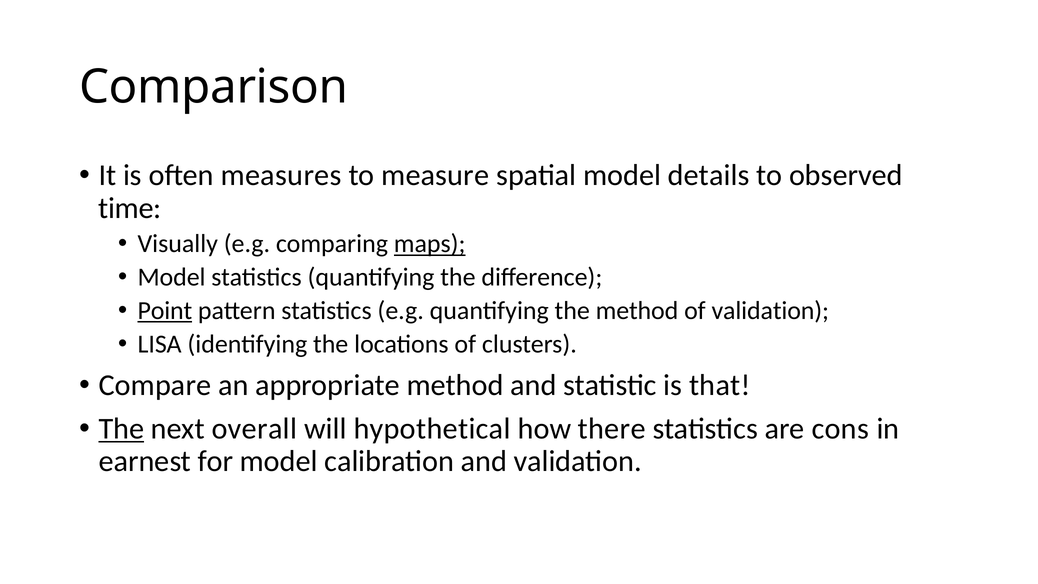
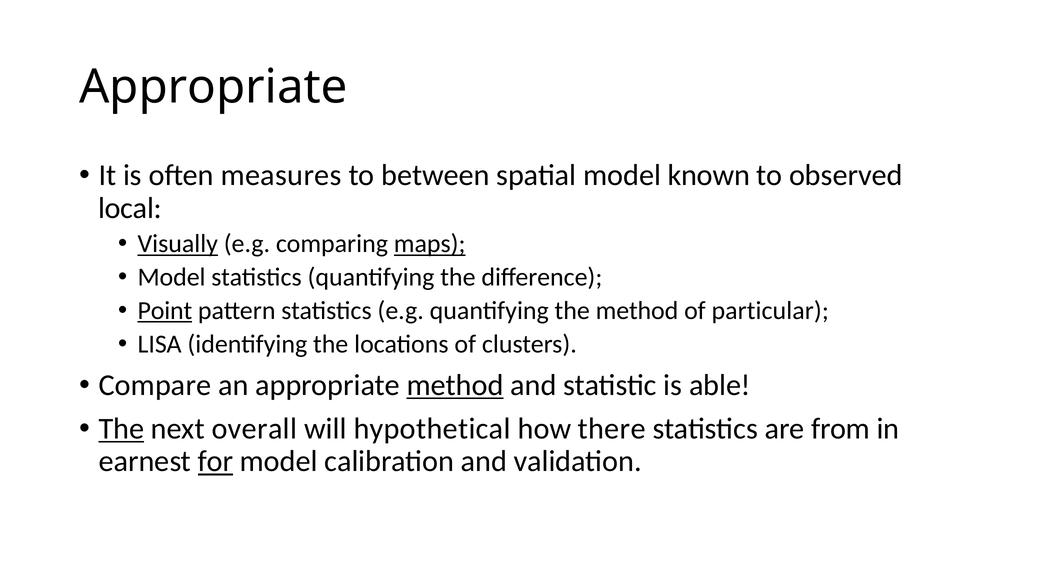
Comparison at (214, 87): Comparison -> Appropriate
measure: measure -> between
details: details -> known
time: time -> local
Visually underline: none -> present
of validation: validation -> particular
method at (455, 385) underline: none -> present
that: that -> able
cons: cons -> from
for underline: none -> present
